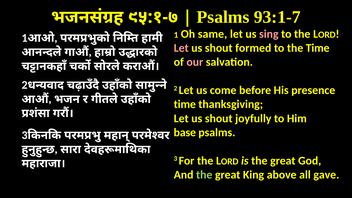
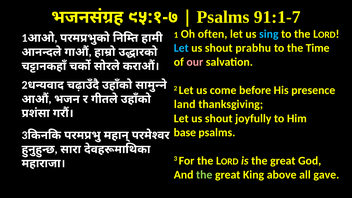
93:1-7: 93:1-7 -> 91:1-7
same: same -> often
sing colour: pink -> light blue
Let at (181, 48) colour: pink -> light blue
formed: formed -> prabhu
time at (185, 104): time -> land
